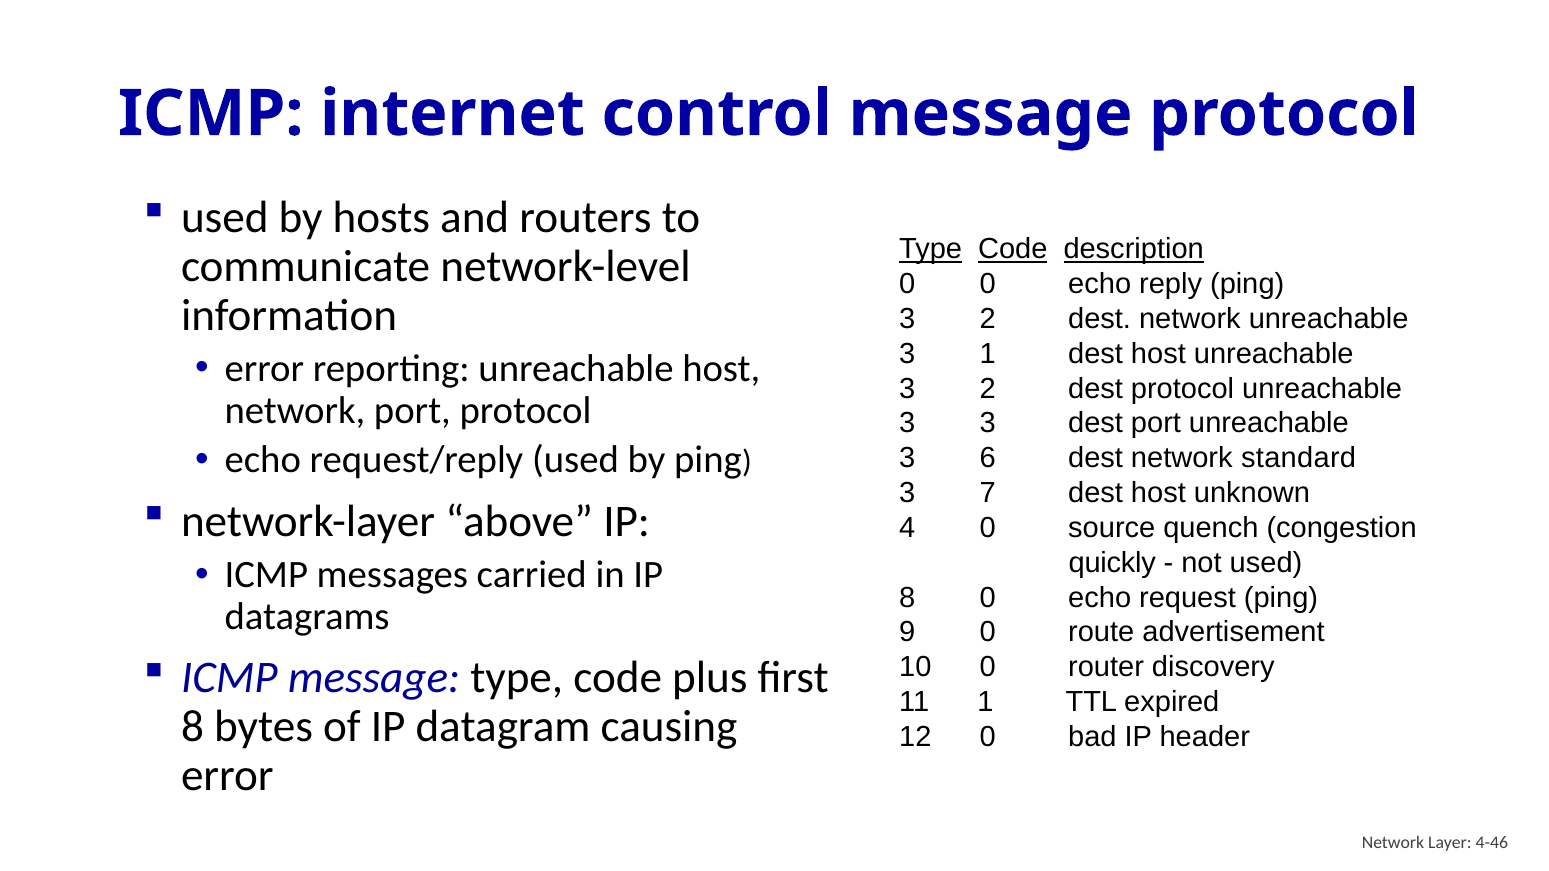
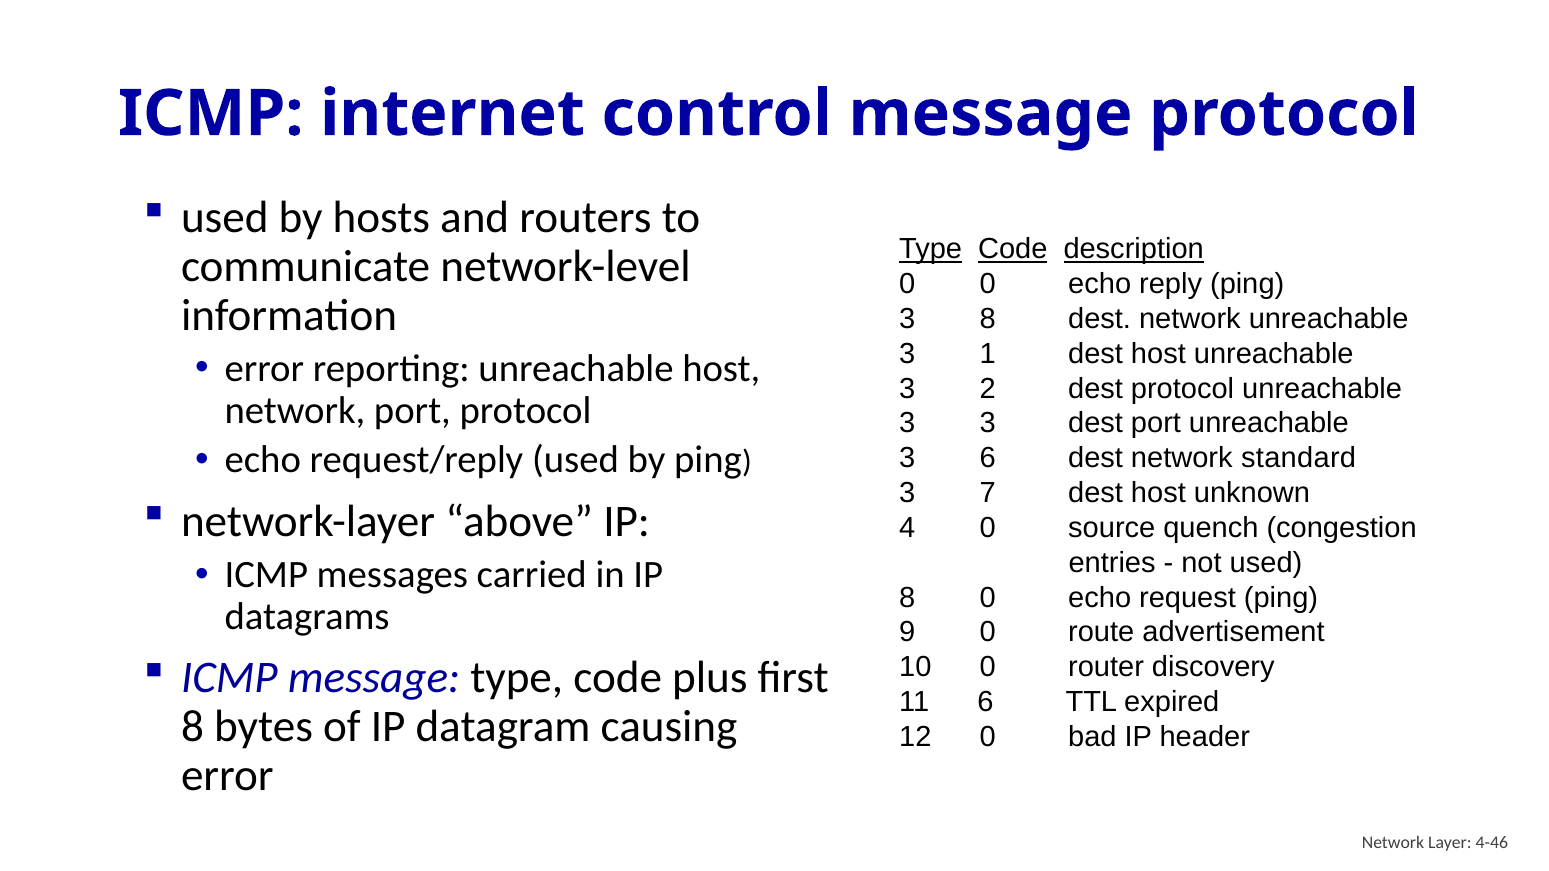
2 at (988, 319): 2 -> 8
quickly: quickly -> entries
11 1: 1 -> 6
